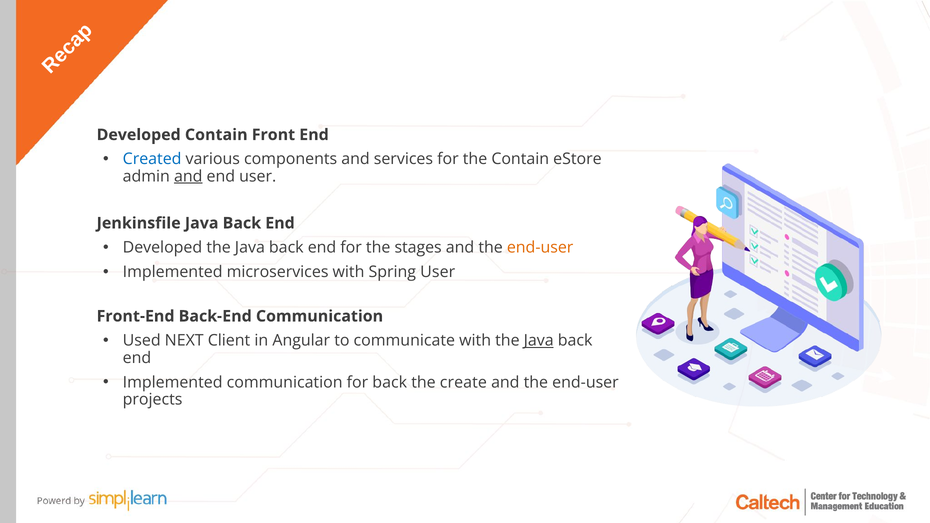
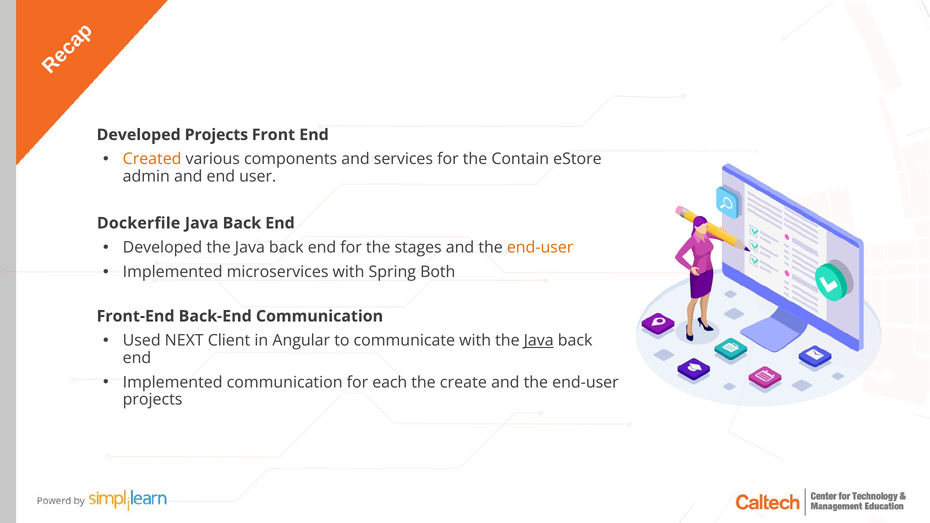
Developed Contain: Contain -> Projects
Created colour: blue -> orange
and at (188, 176) underline: present -> none
Jenkinsfile: Jenkinsfile -> Dockerfile
Spring User: User -> Both
for back: back -> each
